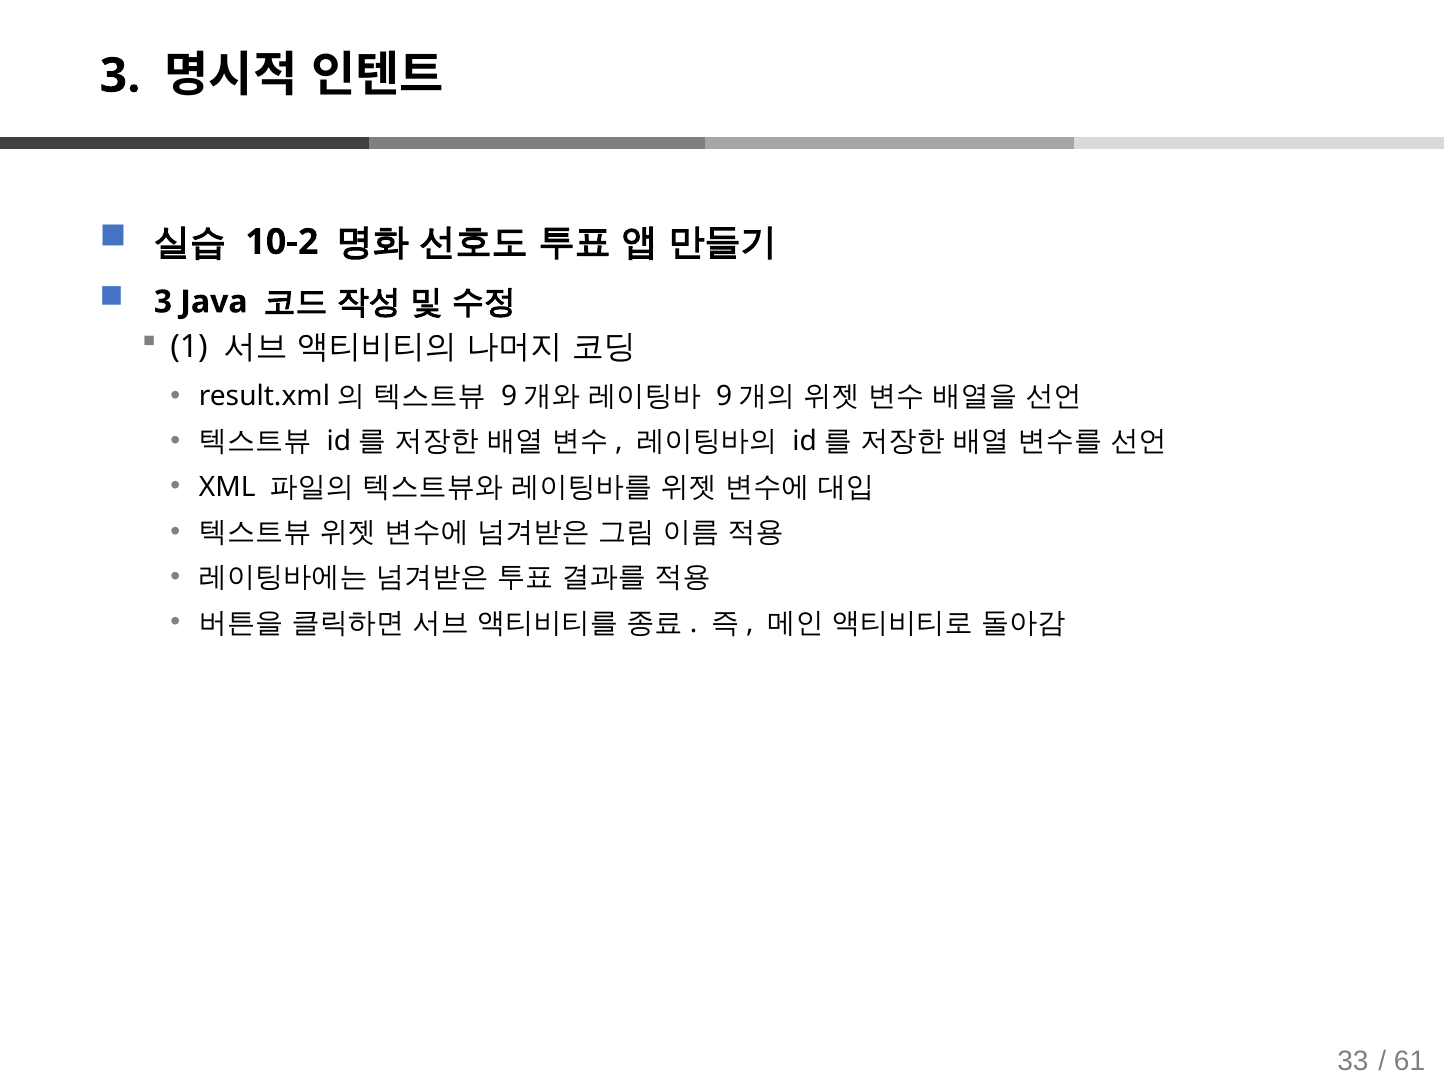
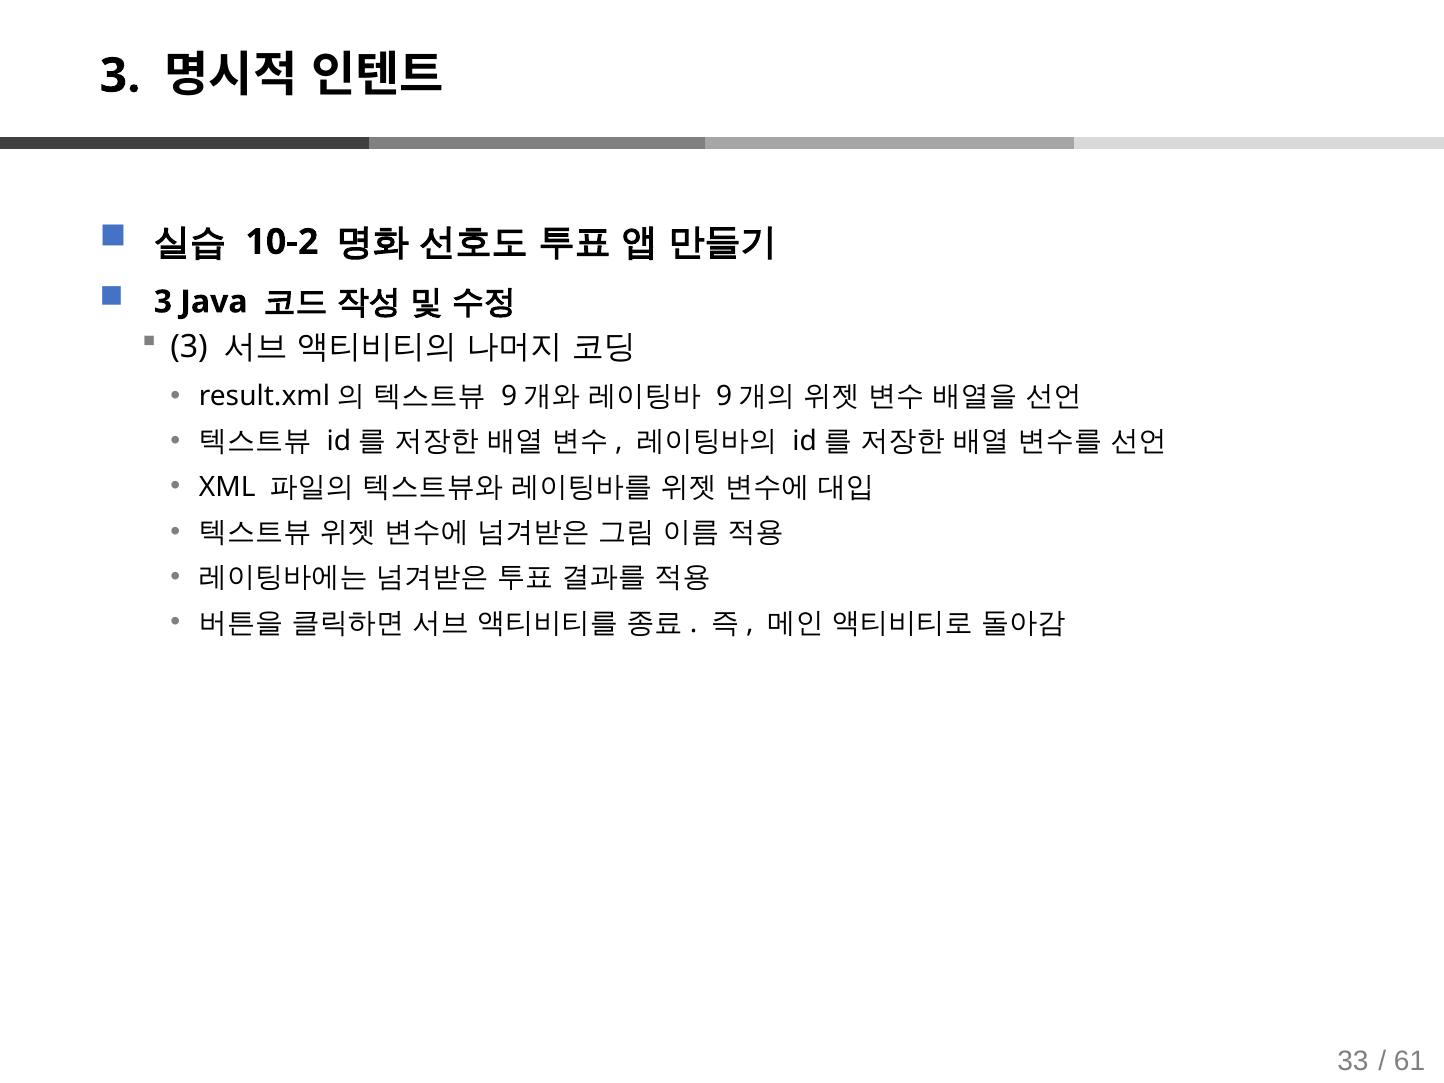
1 at (189, 347): 1 -> 3
